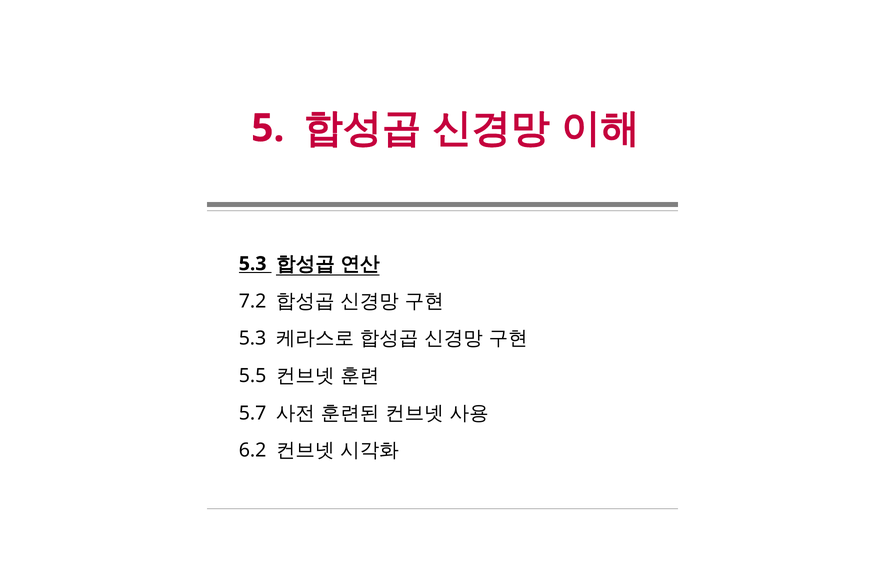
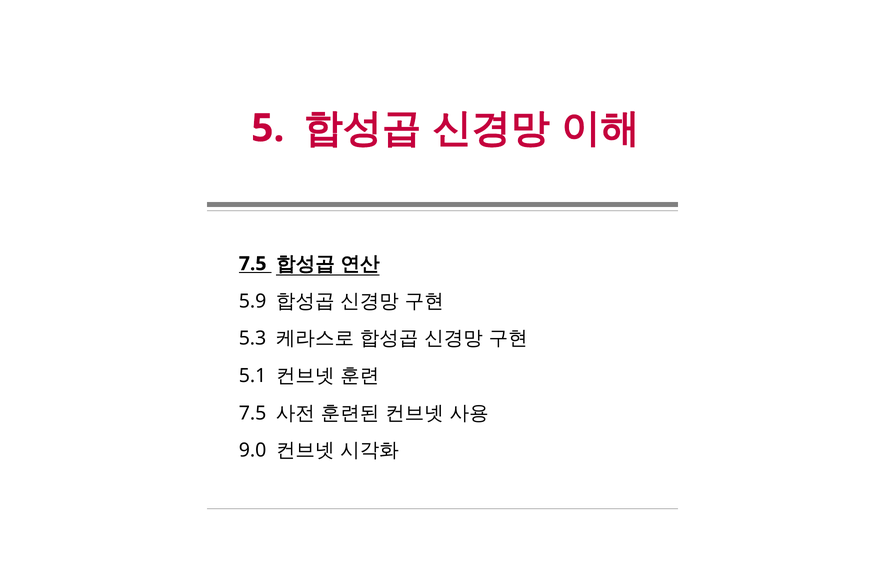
5.3 at (253, 264): 5.3 -> 7.5
7.2: 7.2 -> 5.9
5.5: 5.5 -> 5.1
5.7 at (253, 413): 5.7 -> 7.5
6.2: 6.2 -> 9.0
